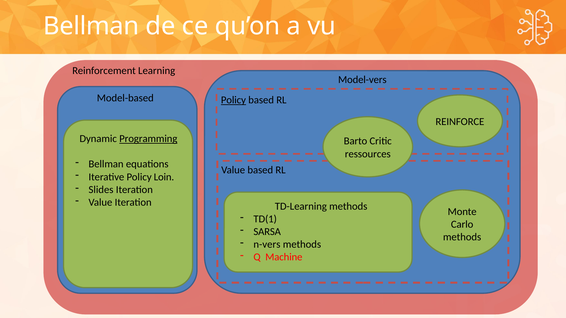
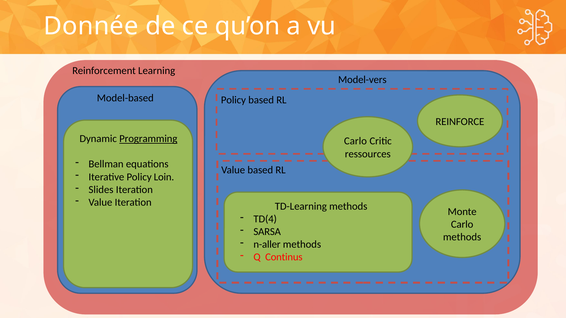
Bellman at (91, 26): Bellman -> Donnée
Policy at (233, 100) underline: present -> none
Barto at (356, 141): Barto -> Carlo
TD(1: TD(1 -> TD(4
n-vers: n-vers -> n-aller
Machine: Machine -> Continus
